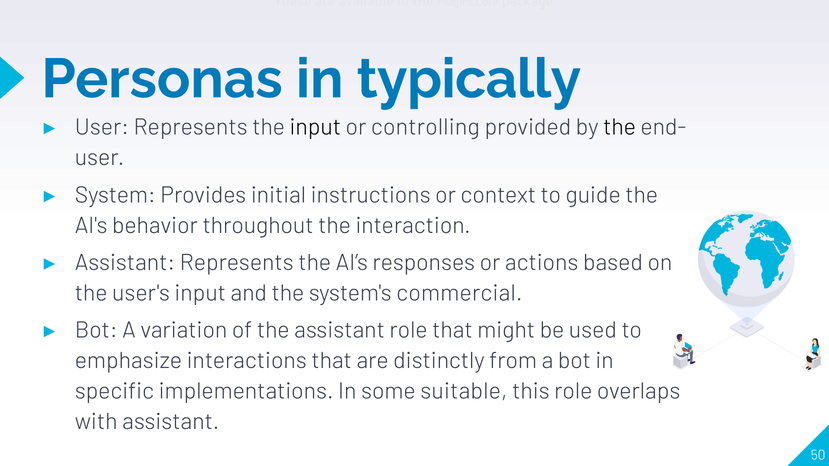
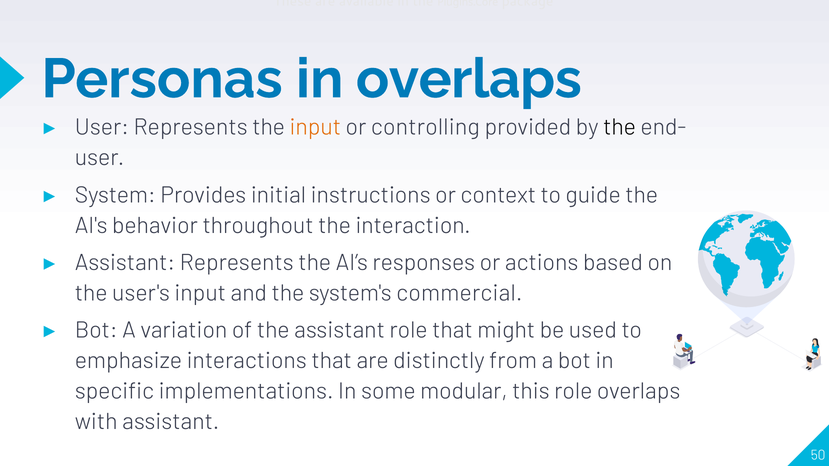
in typically: typically -> overlaps
input at (315, 127) colour: black -> orange
suitable: suitable -> modular
